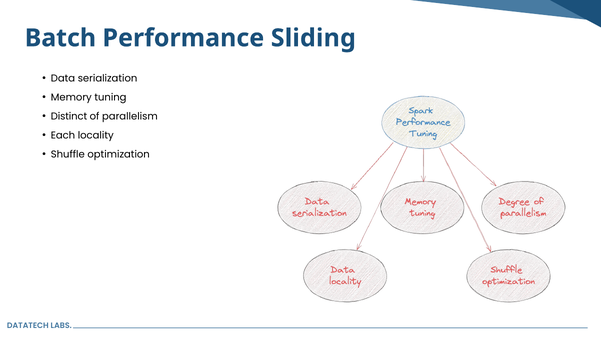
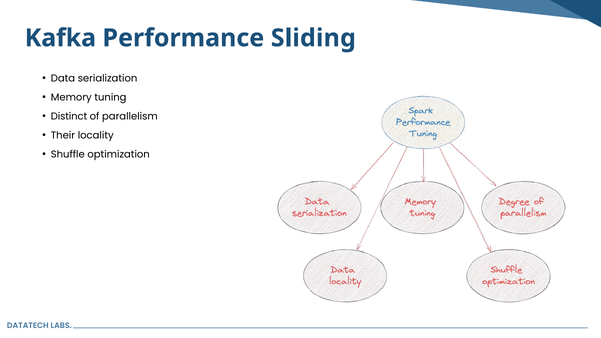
Batch: Batch -> Kafka
Each: Each -> Their
